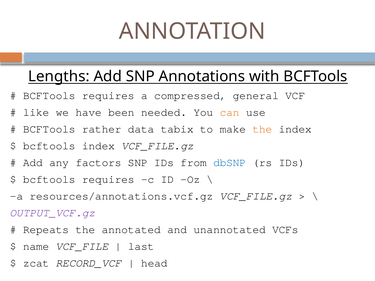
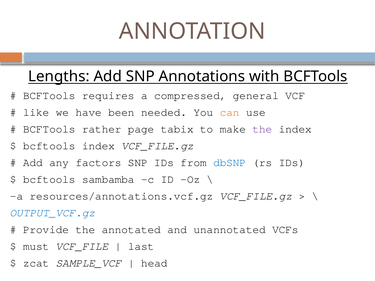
data: data -> page
the at (262, 129) colour: orange -> purple
requires at (108, 179): requires -> sambamba
OUTPUT_VCF.gz colour: purple -> blue
Repeats: Repeats -> Provide
name: name -> must
RECORD_VCF: RECORD_VCF -> SAMPLE_VCF
